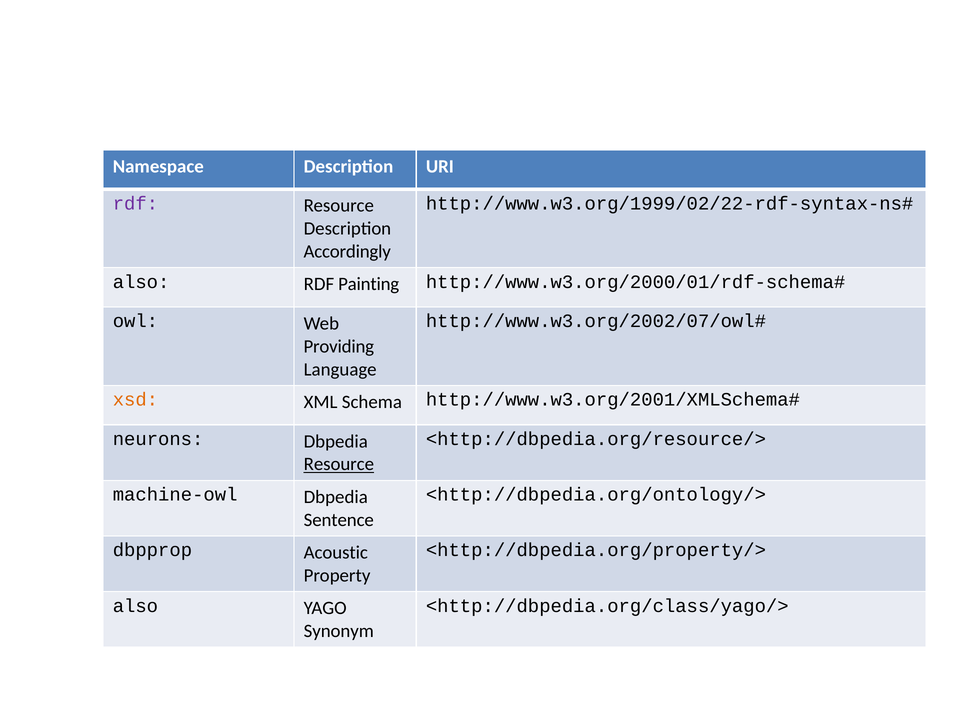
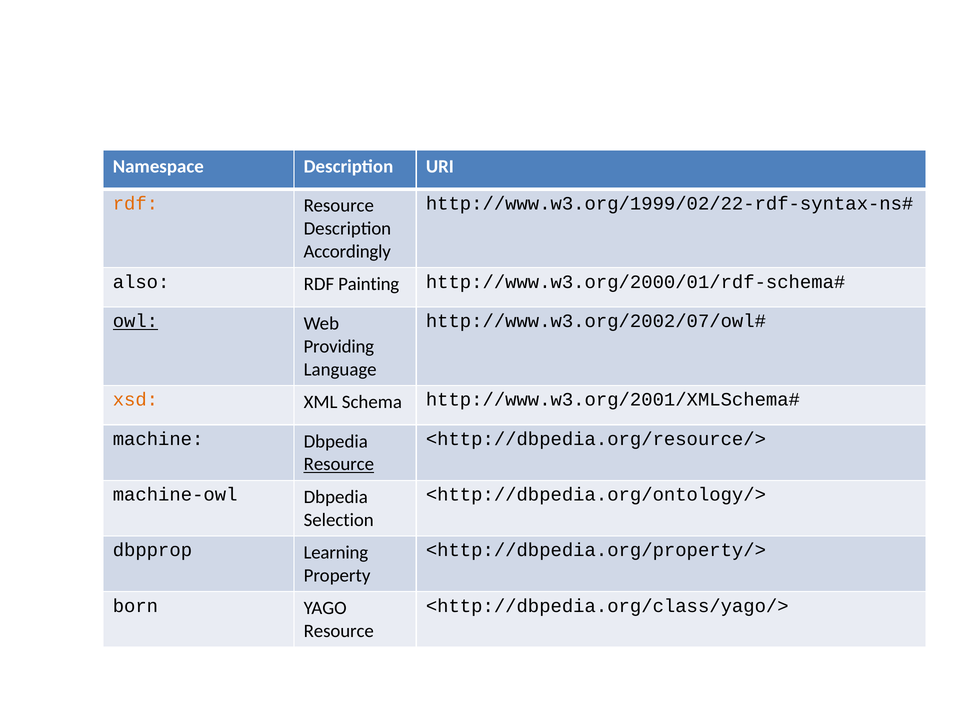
rdf at (135, 204) colour: purple -> orange
owl underline: none -> present
neurons: neurons -> machine
Sentence: Sentence -> Selection
Acoustic: Acoustic -> Learning
also at (135, 606): also -> born
Synonym at (339, 631): Synonym -> Resource
